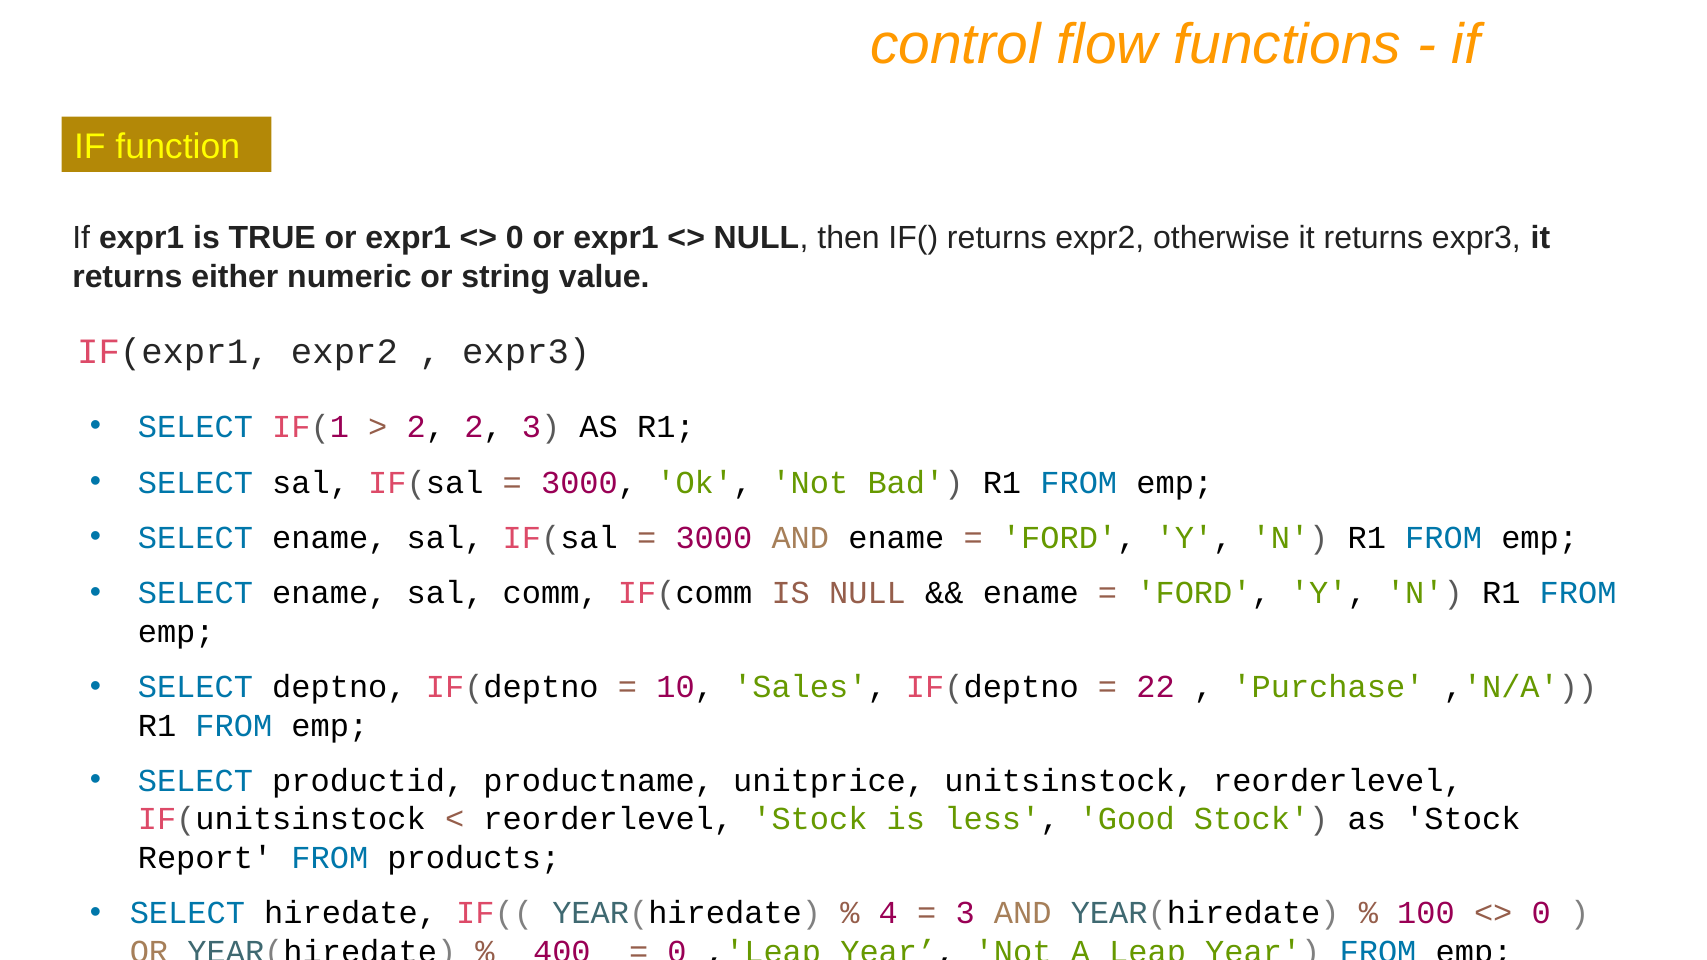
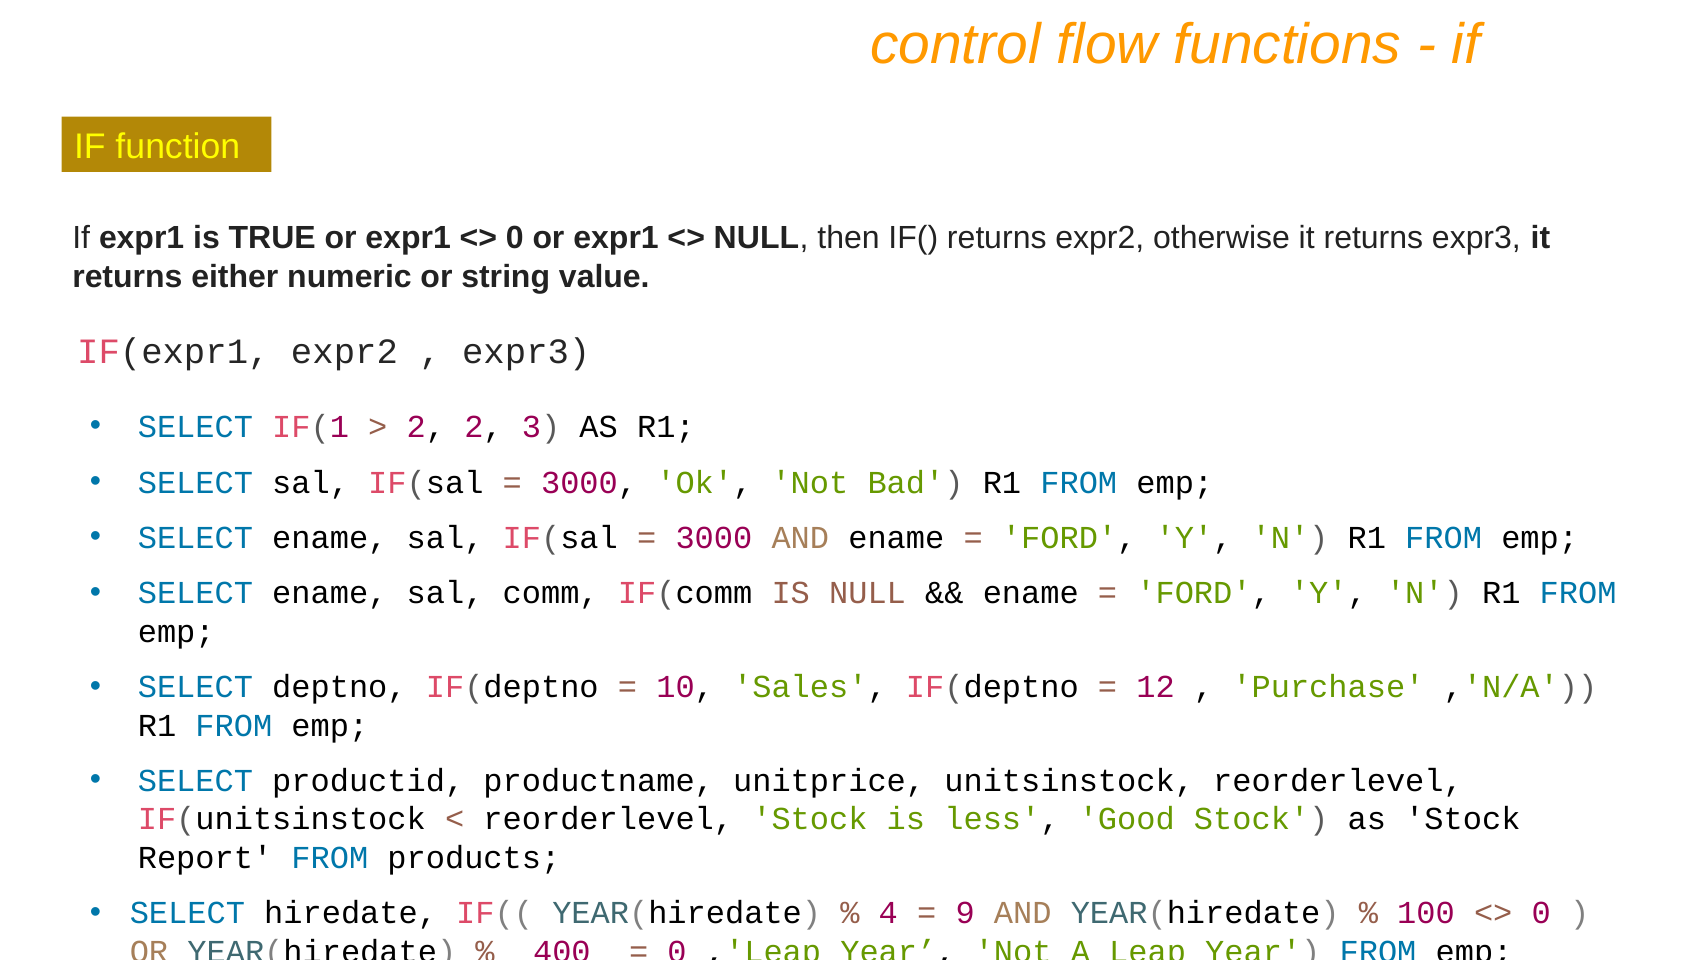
22: 22 -> 12
3 at (965, 913): 3 -> 9
